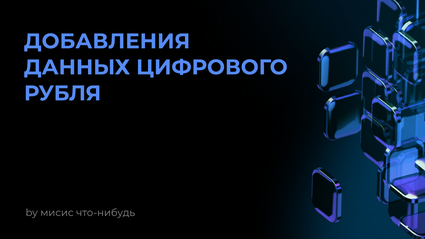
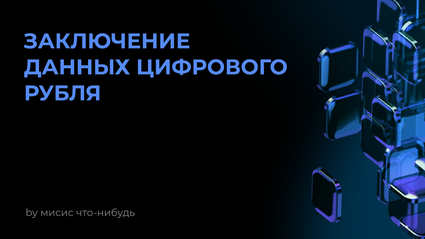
ДОБАВЛЕНИЯ: ДОБАВЛЕНИЯ -> ЗАКЛЮЧЕНИЕ
